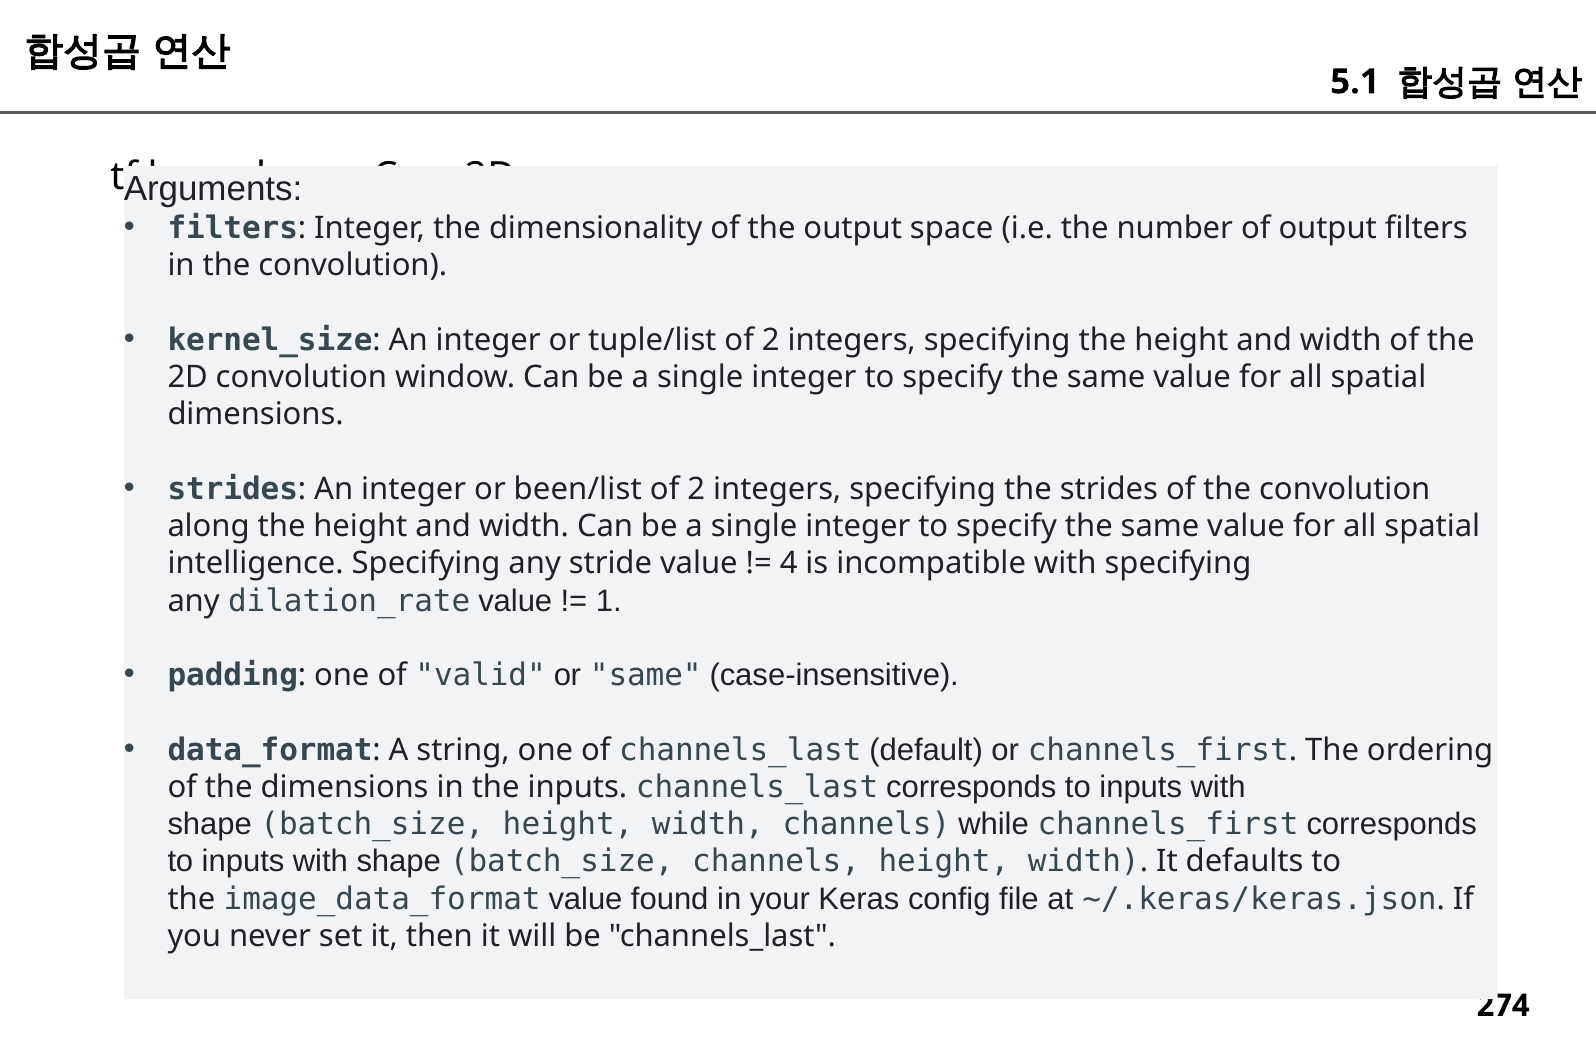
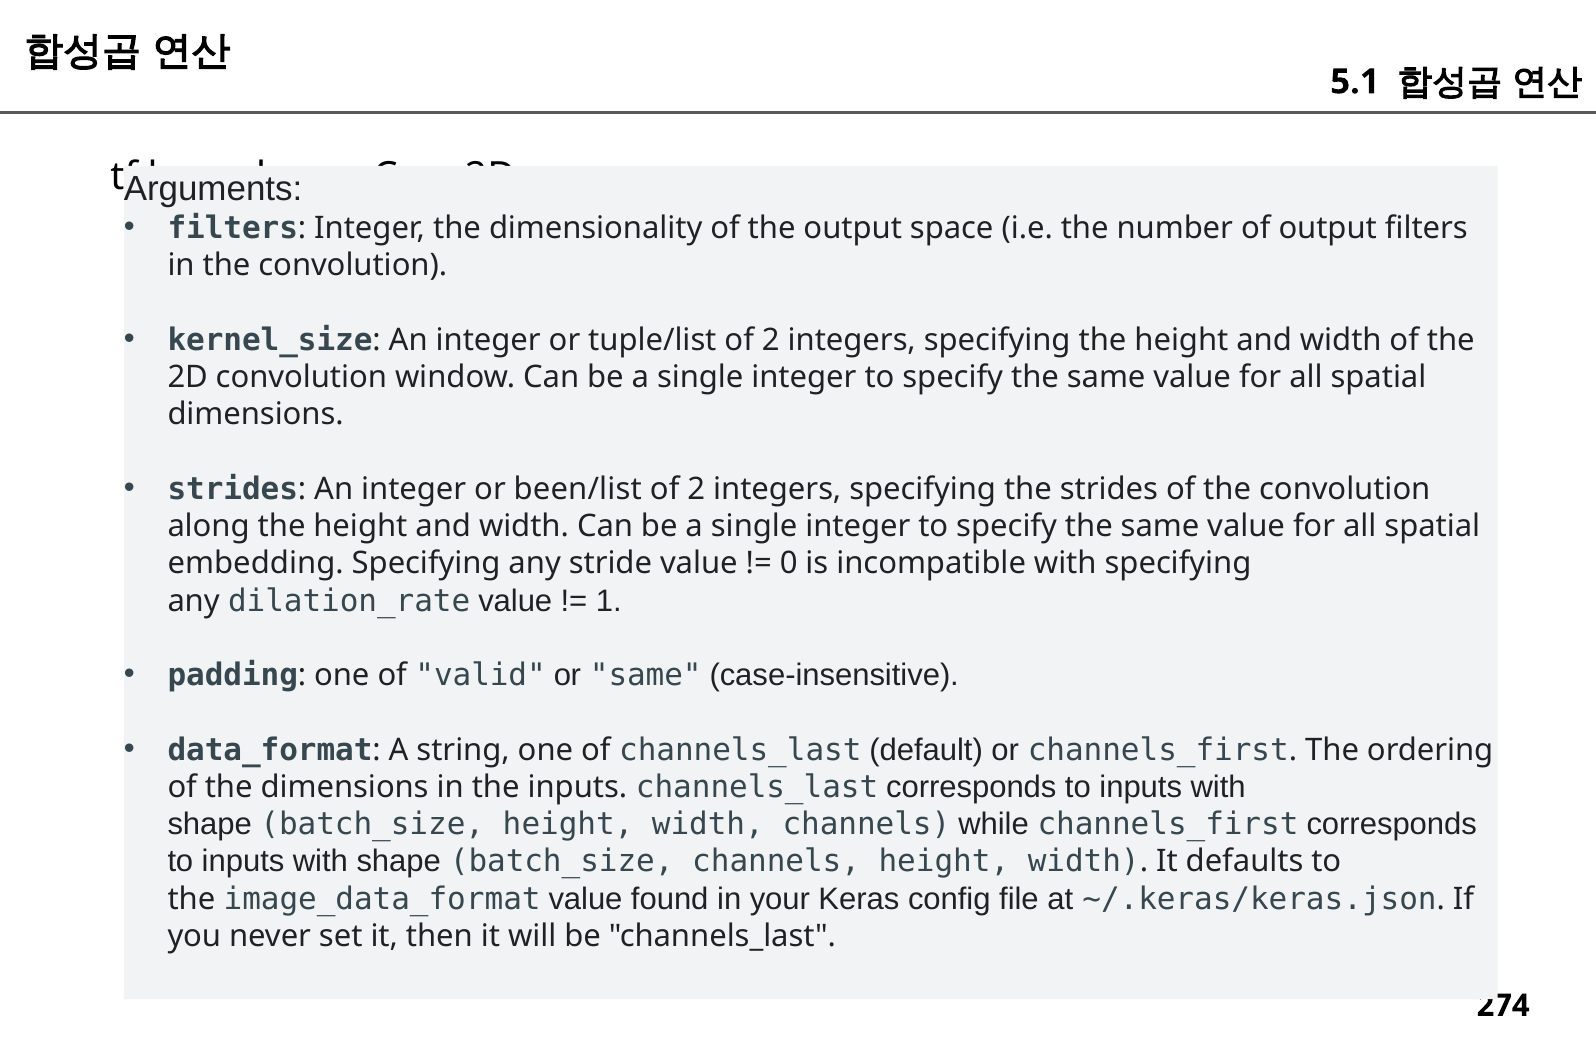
intelligence: intelligence -> embedding
4: 4 -> 0
